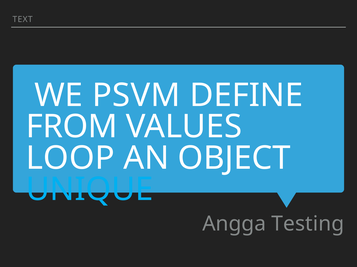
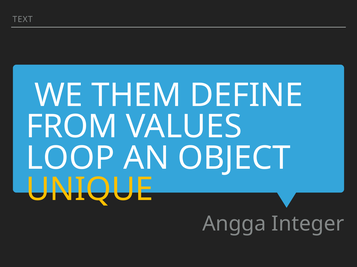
PSVM: PSVM -> THEM
UNIQUE colour: light blue -> yellow
Testing: Testing -> Integer
